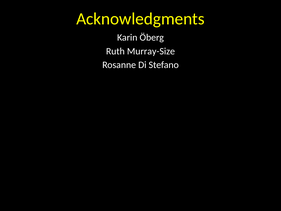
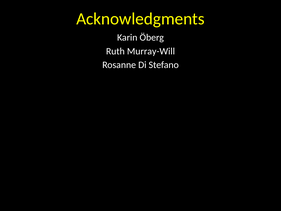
Murray-Size: Murray-Size -> Murray-Will
